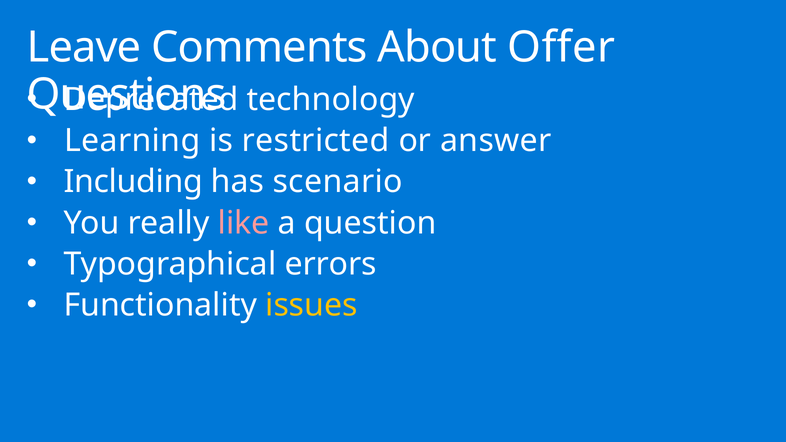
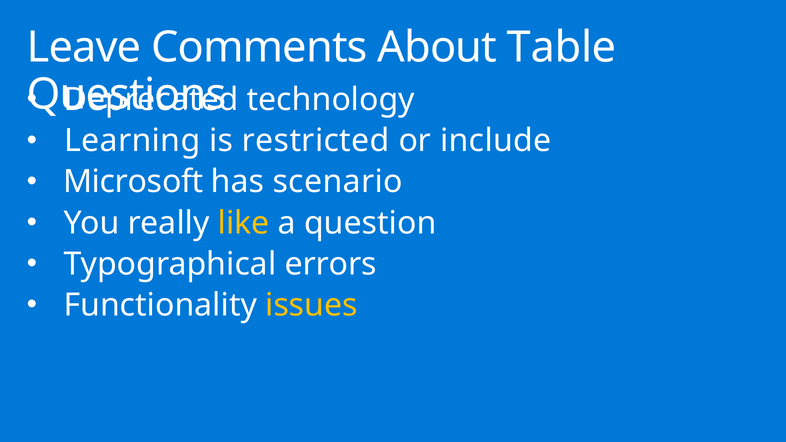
Offer: Offer -> Table
answer: answer -> include
Including: Including -> Microsoft
like colour: pink -> yellow
